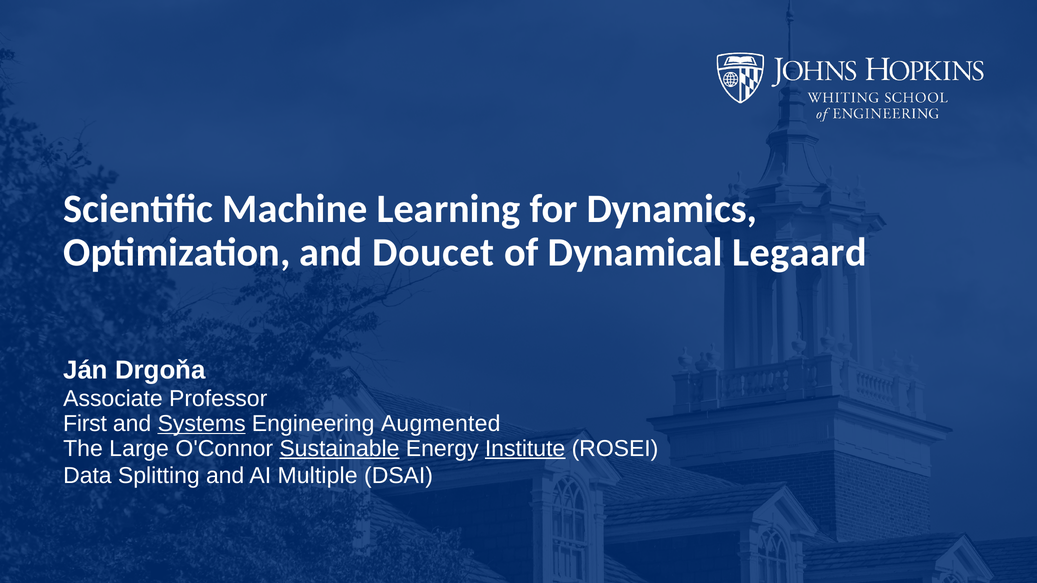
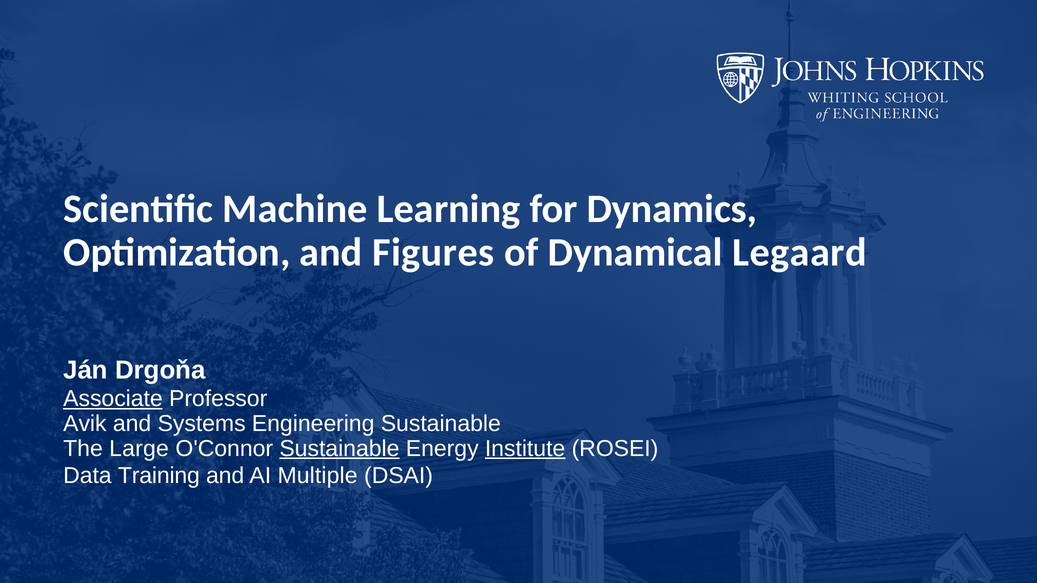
Doucet: Doucet -> Figures
Associate underline: none -> present
First: First -> Avik
Systems underline: present -> none
Engineering Augmented: Augmented -> Sustainable
Splitting: Splitting -> Training
